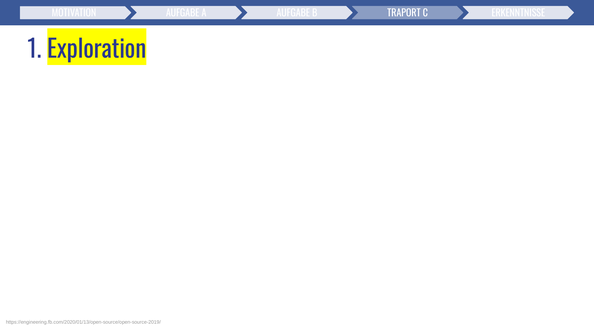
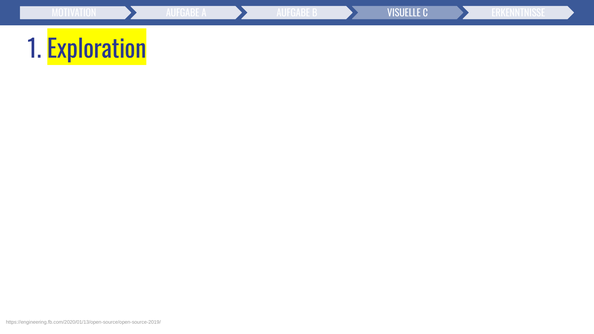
TRAPORT: TRAPORT -> VISUELLE
